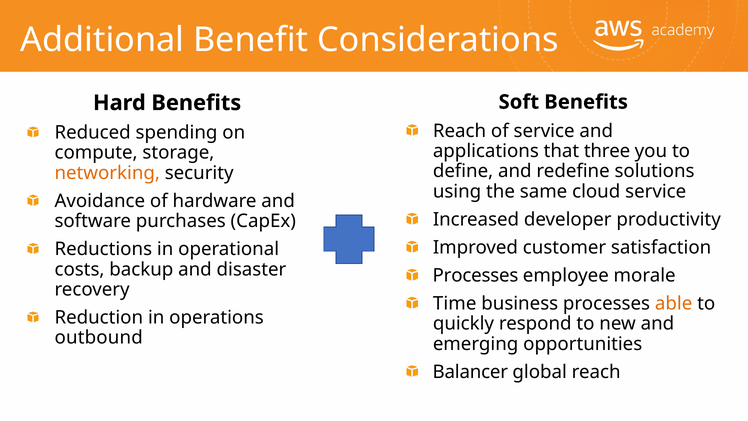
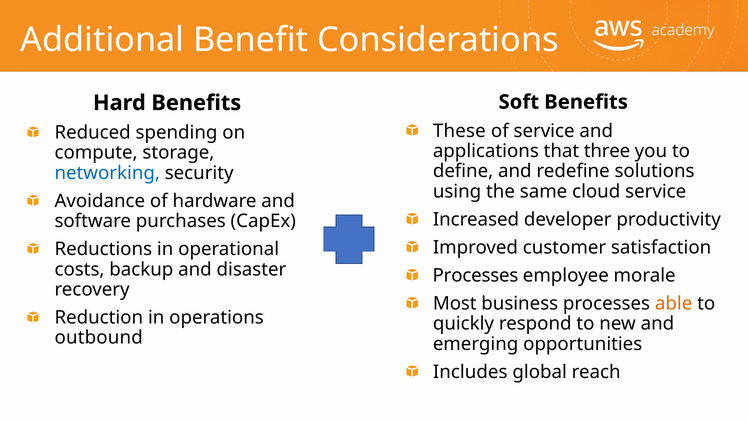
Reach at (459, 131): Reach -> These
networking colour: orange -> blue
Time: Time -> Most
Balancer: Balancer -> Includes
